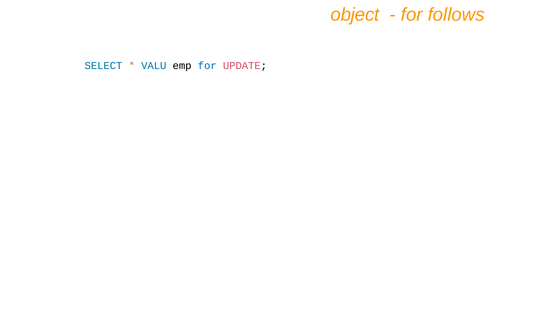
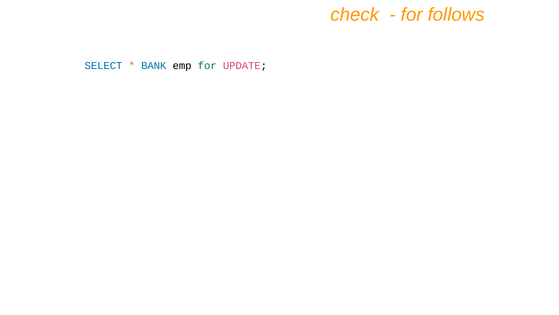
object: object -> check
VALU: VALU -> BANK
for at (207, 66) colour: blue -> green
